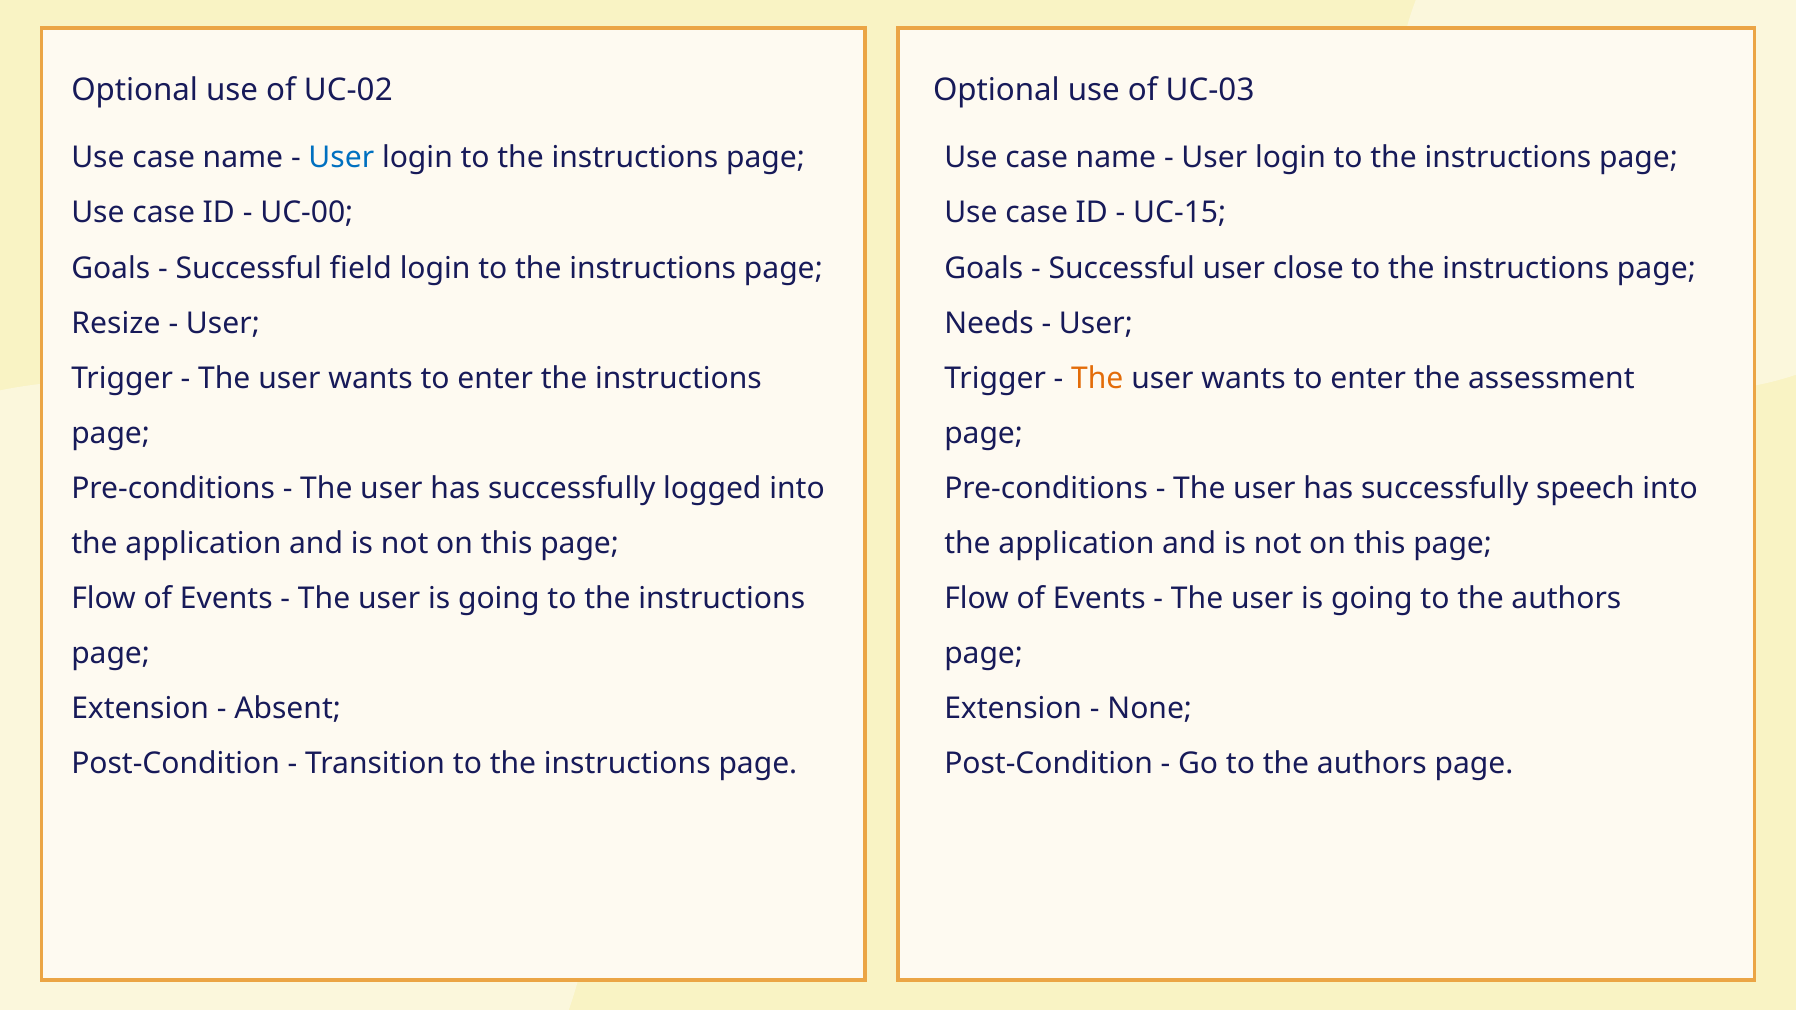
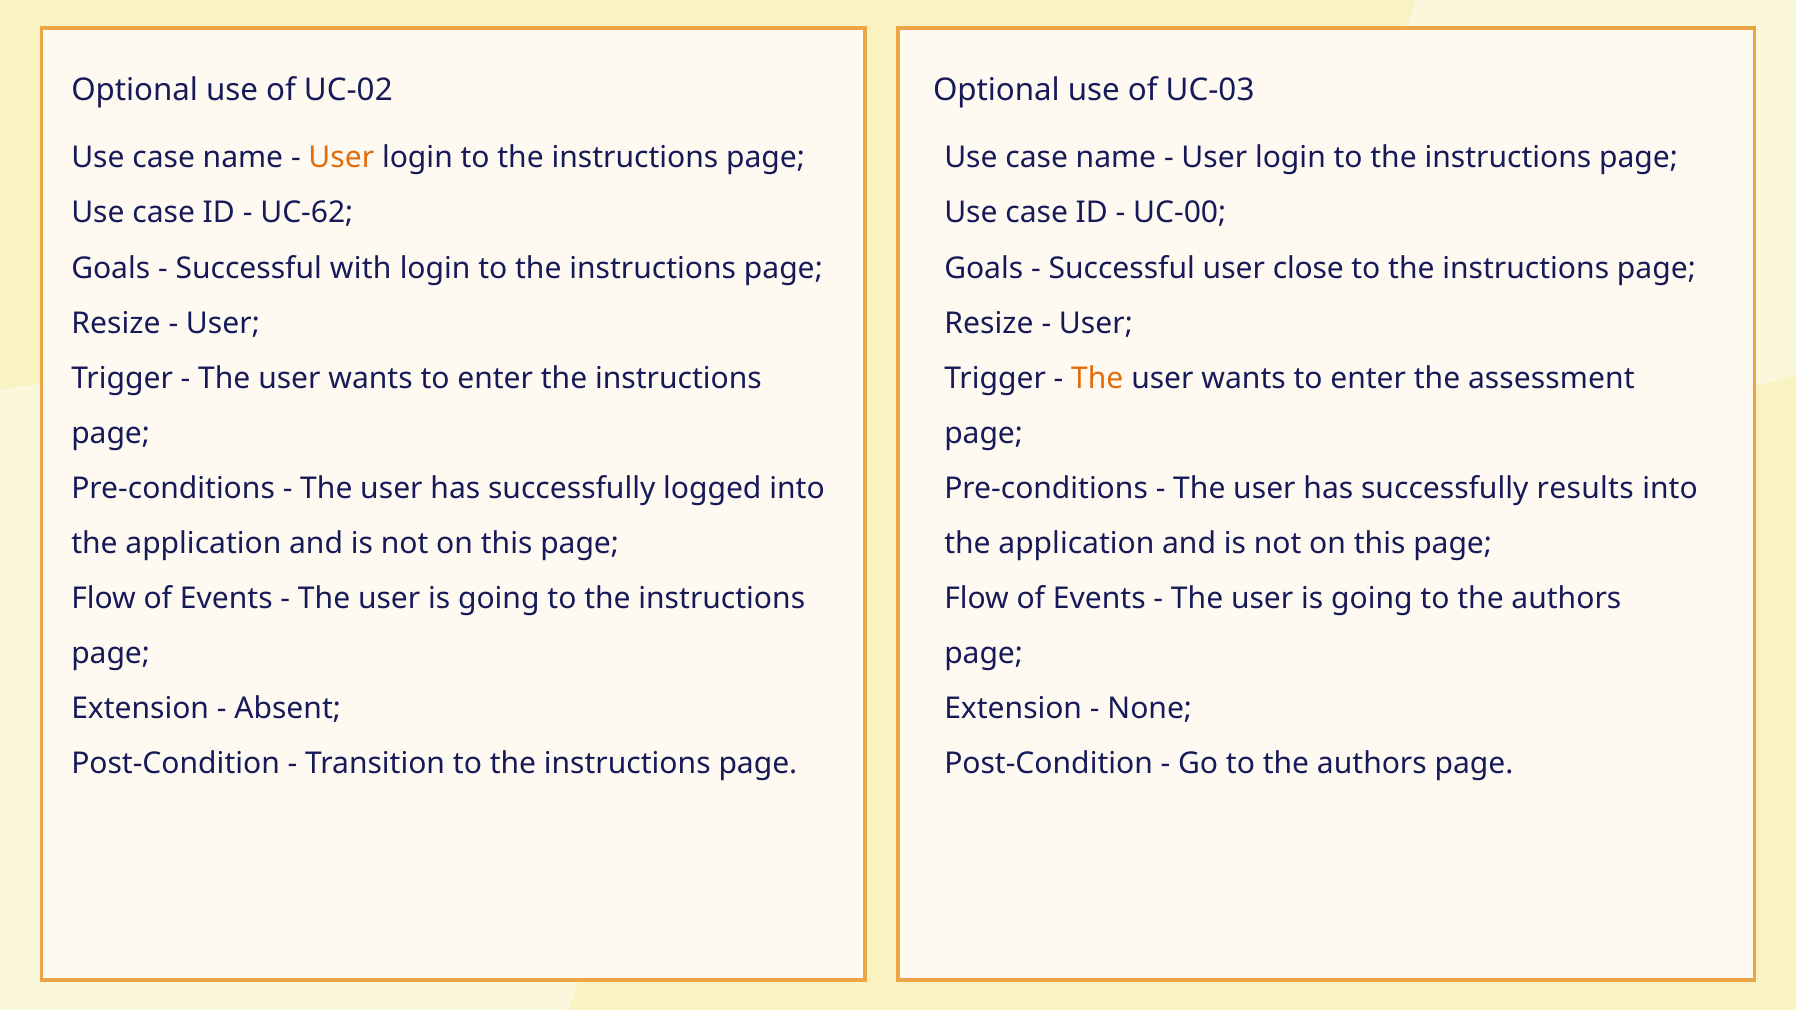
User at (341, 158) colour: blue -> orange
UC-00: UC-00 -> UC-62
UC-15: UC-15 -> UC-00
field: field -> with
Needs at (989, 323): Needs -> Resize
speech: speech -> results
